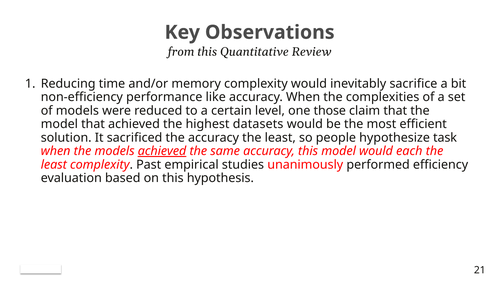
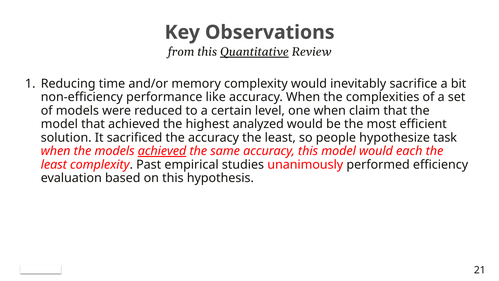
Quantitative underline: none -> present
one those: those -> when
datasets: datasets -> analyzed
